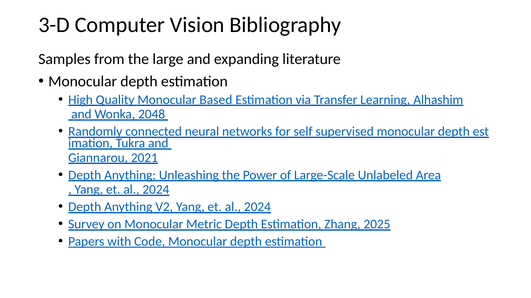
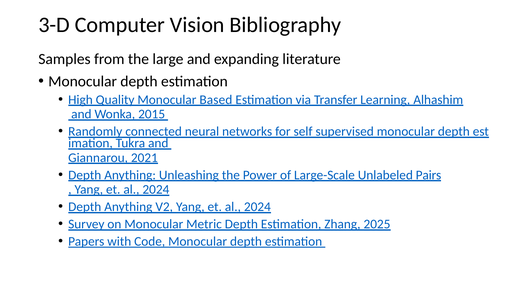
2048: 2048 -> 2015
Area: Area -> Pairs
